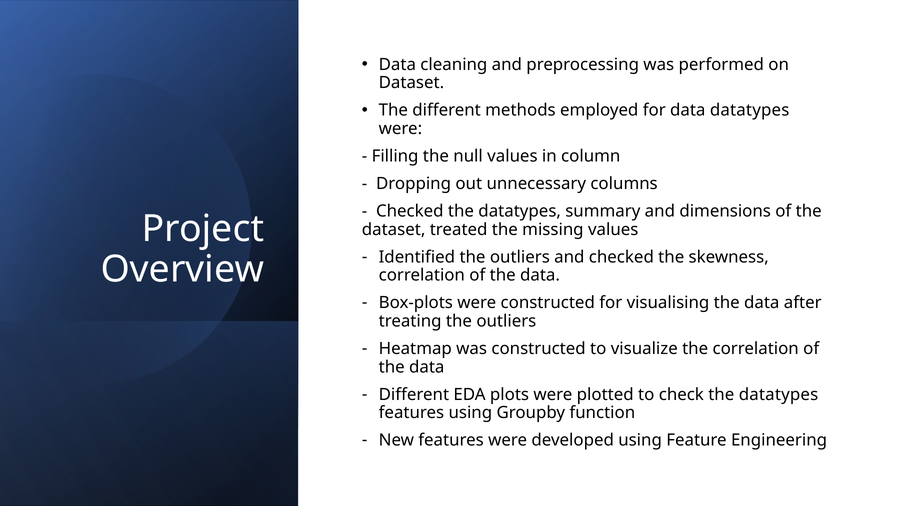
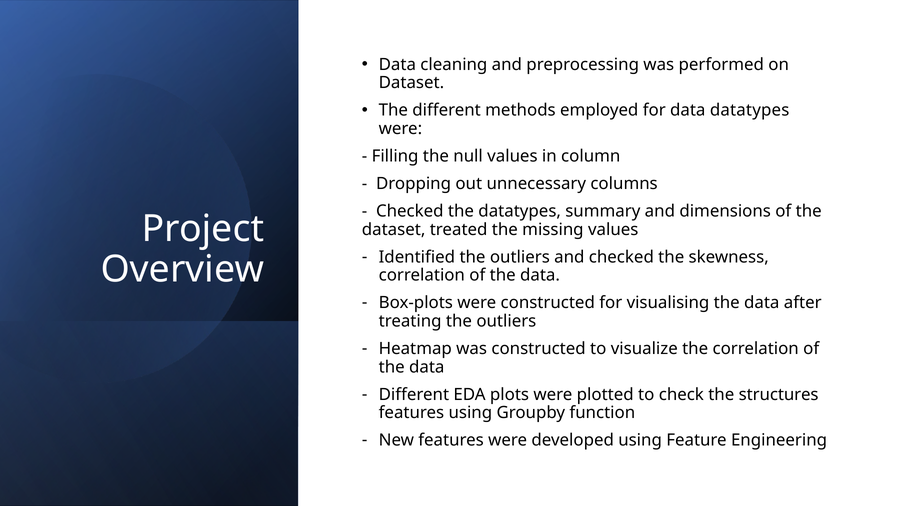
check the datatypes: datatypes -> structures
